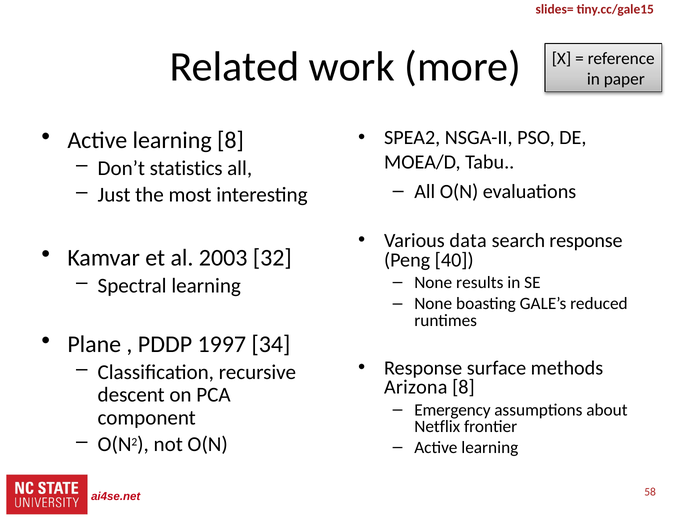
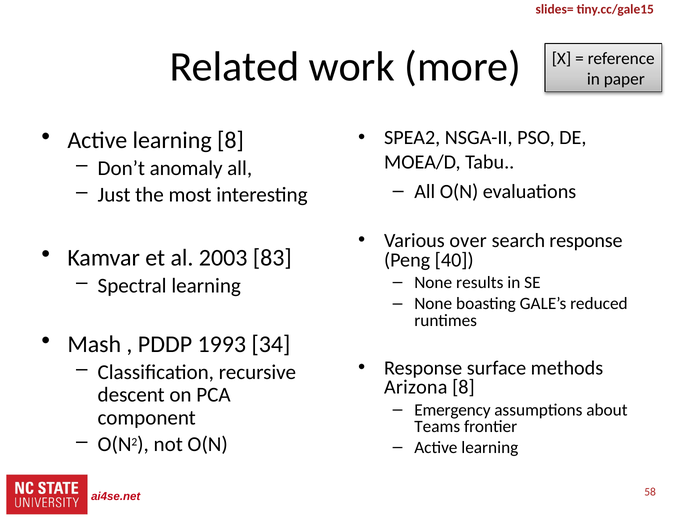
statistics: statistics -> anomaly
data: data -> over
32: 32 -> 83
Plane: Plane -> Mash
1997: 1997 -> 1993
Netflix: Netflix -> Teams
